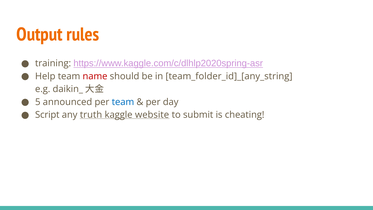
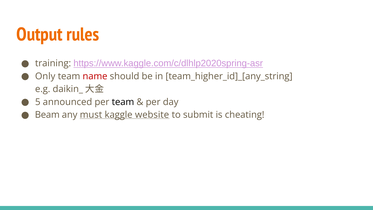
Help: Help -> Only
team_folder_id]_[any_string: team_folder_id]_[any_string -> team_higher_id]_[any_string
team at (123, 102) colour: blue -> black
Script: Script -> Beam
truth: truth -> must
